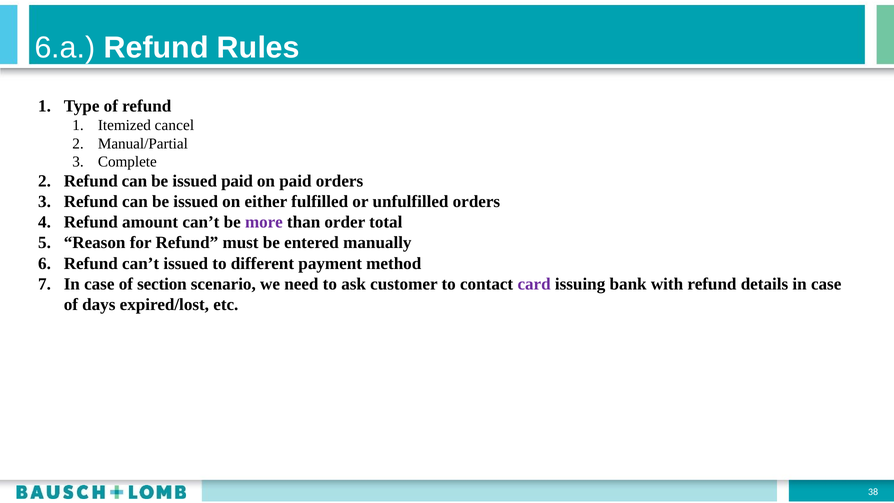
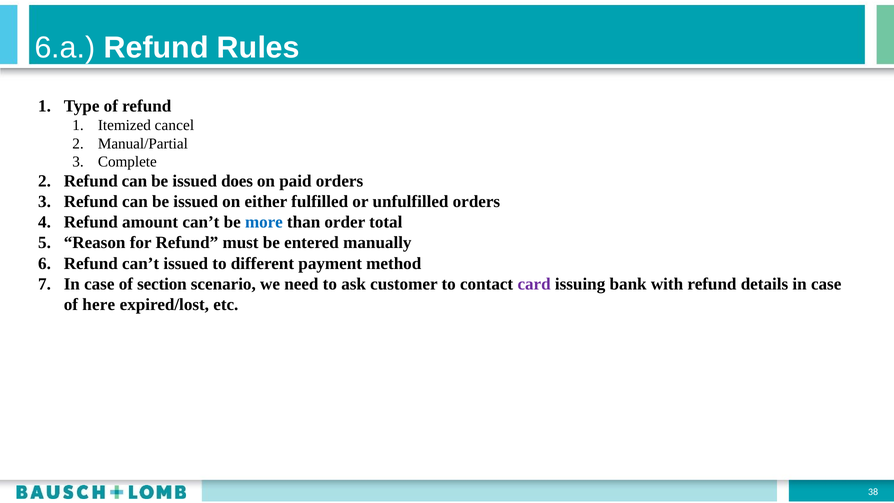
issued paid: paid -> does
more colour: purple -> blue
days: days -> here
